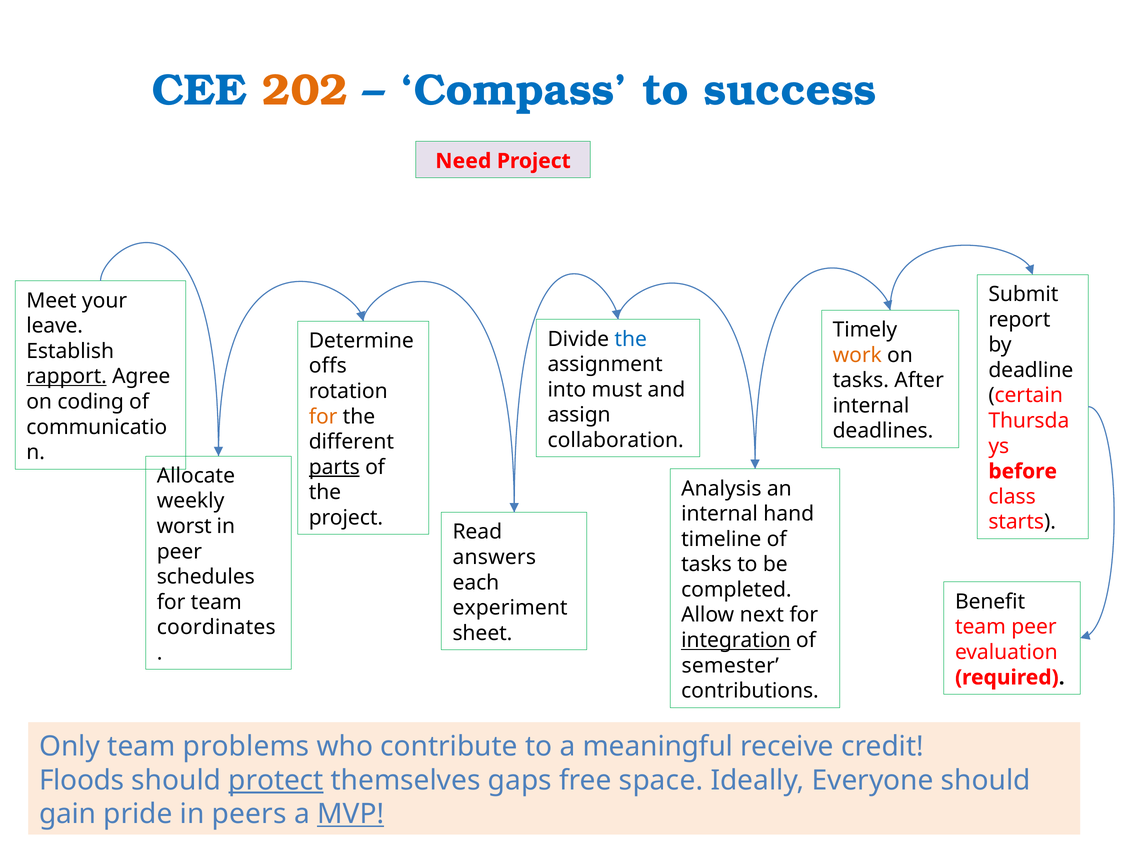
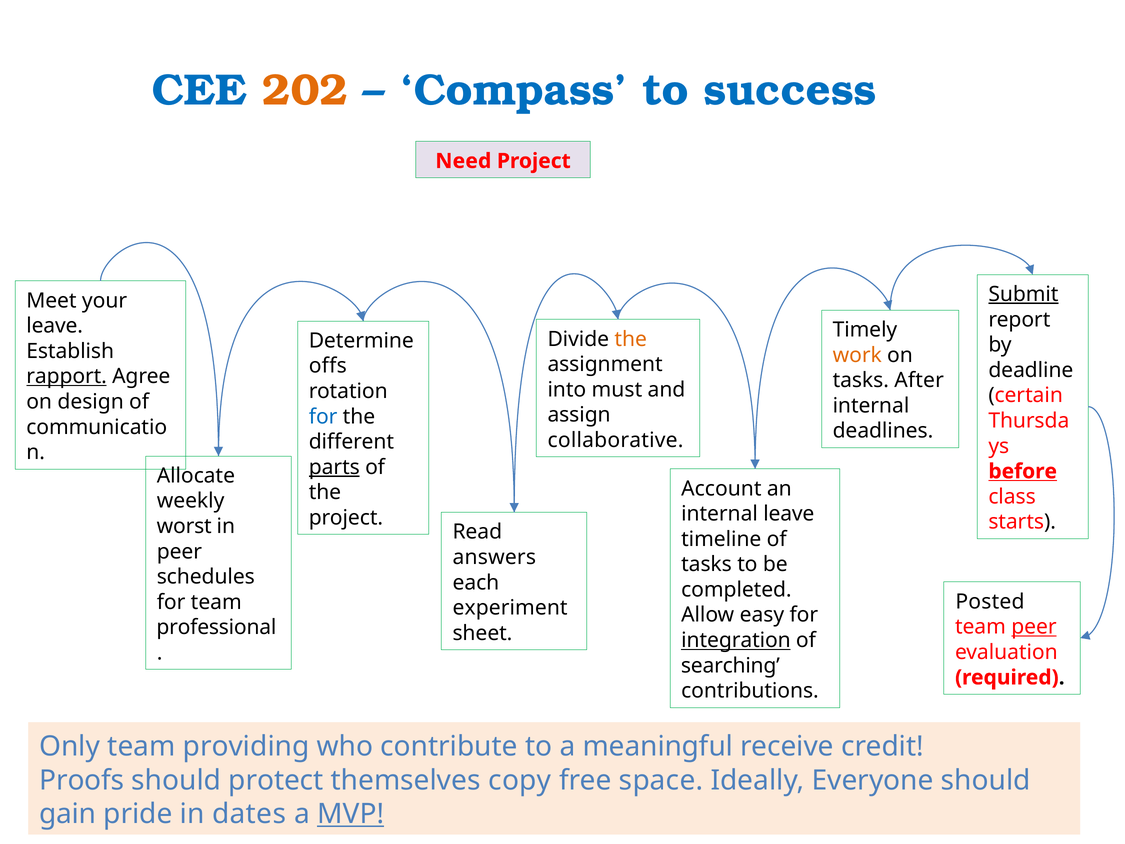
Submit underline: none -> present
the at (631, 339) colour: blue -> orange
coding: coding -> design
for at (323, 416) colour: orange -> blue
collaboration: collaboration -> collaborative
before underline: none -> present
Analysis: Analysis -> Account
internal hand: hand -> leave
Benefit: Benefit -> Posted
next: next -> easy
peer at (1034, 627) underline: none -> present
coordinates: coordinates -> professional
semester: semester -> searching
problems: problems -> providing
Floods: Floods -> Proofs
protect underline: present -> none
gaps: gaps -> copy
peers: peers -> dates
